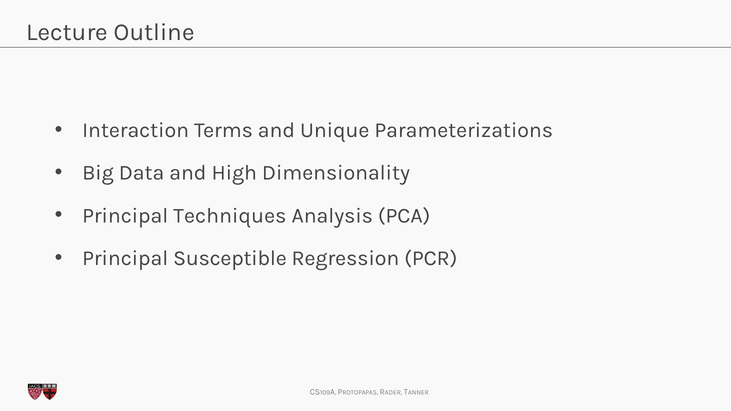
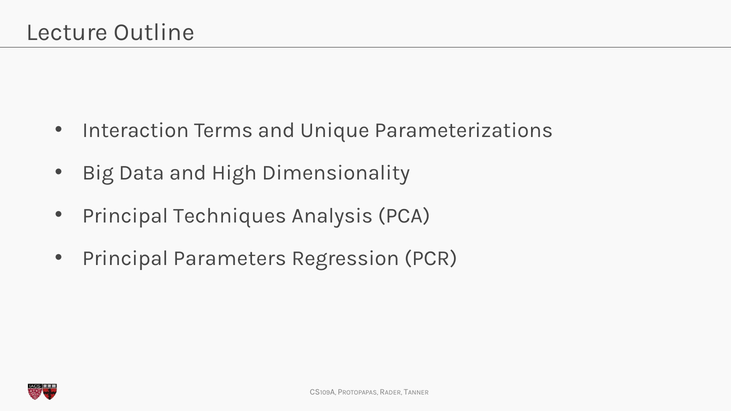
Susceptible: Susceptible -> Parameters
